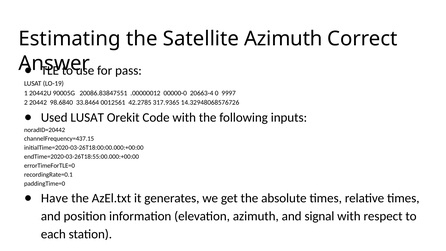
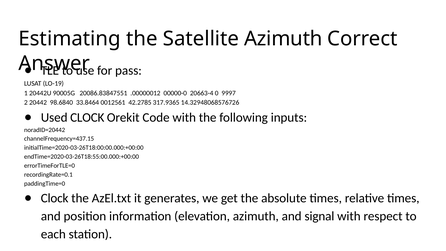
Used LUSAT: LUSAT -> CLOCK
Have at (55, 198): Have -> Clock
